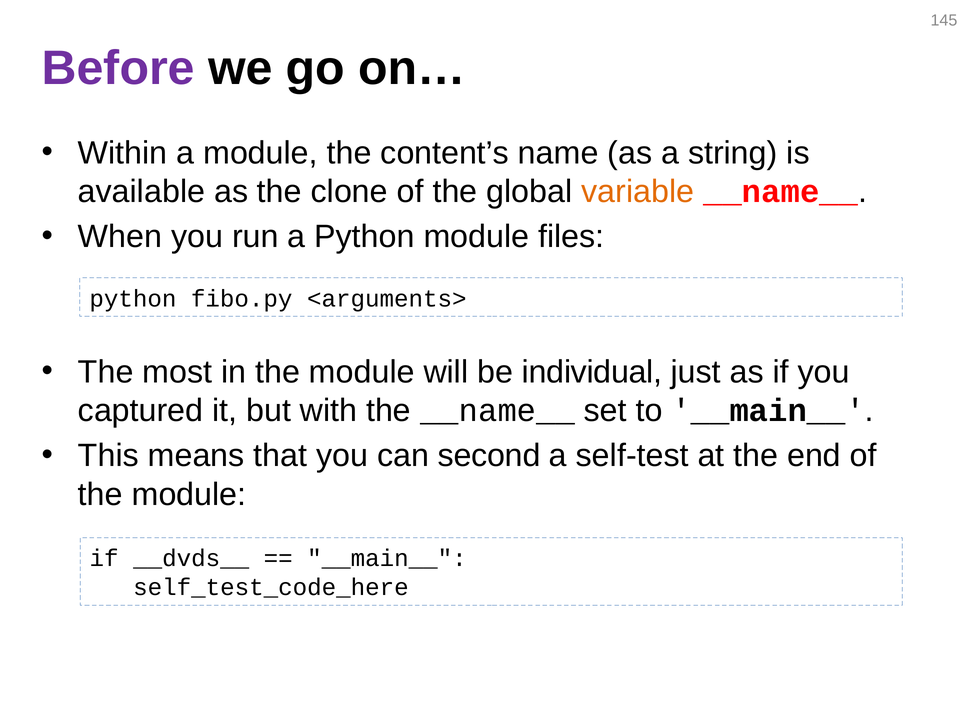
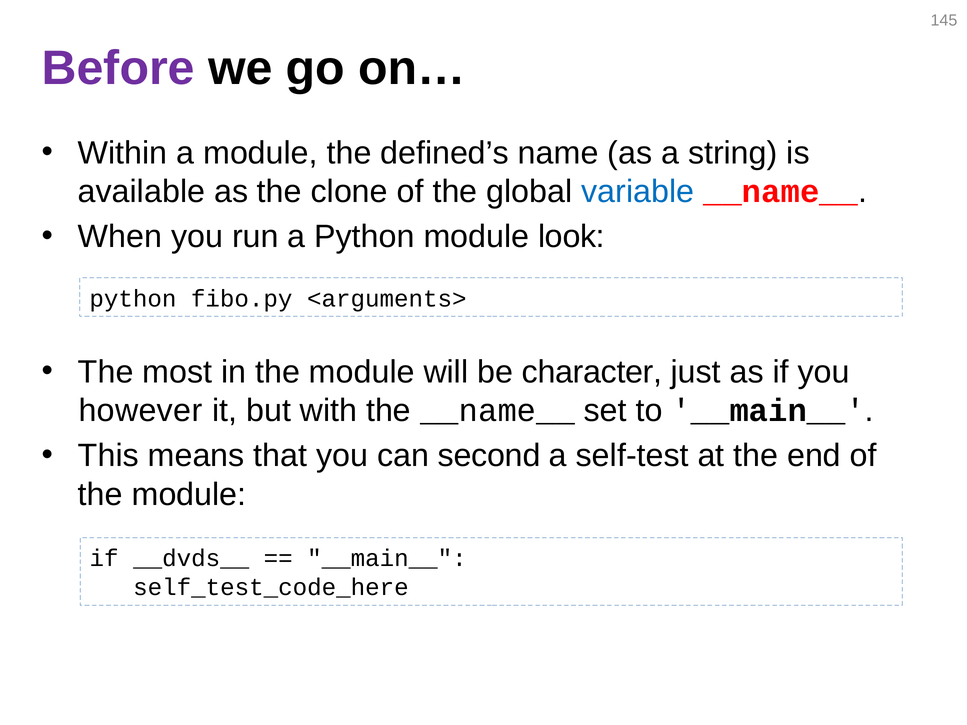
content’s: content’s -> defined’s
variable colour: orange -> blue
files: files -> look
individual: individual -> character
captured: captured -> however
